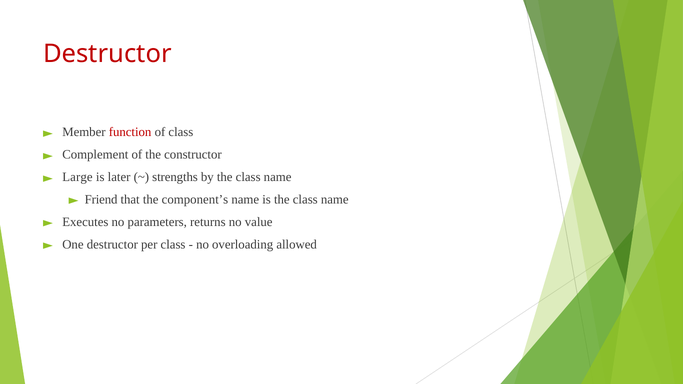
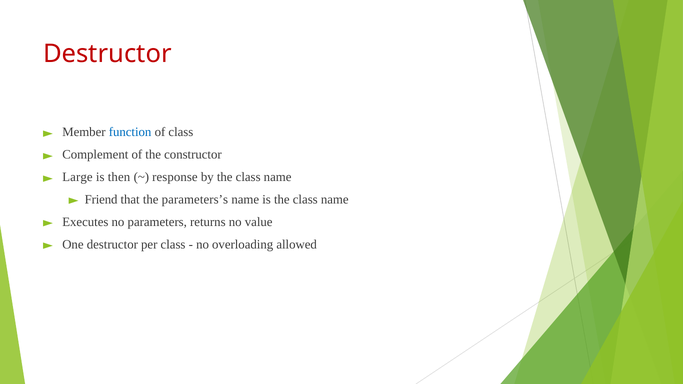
function colour: red -> blue
later: later -> then
strengths: strengths -> response
component’s: component’s -> parameters’s
